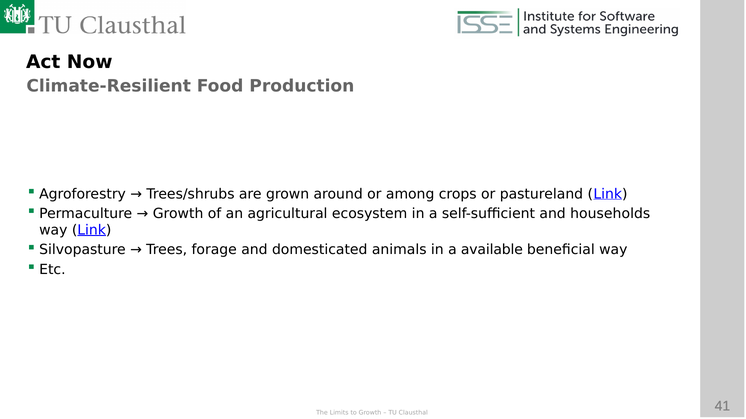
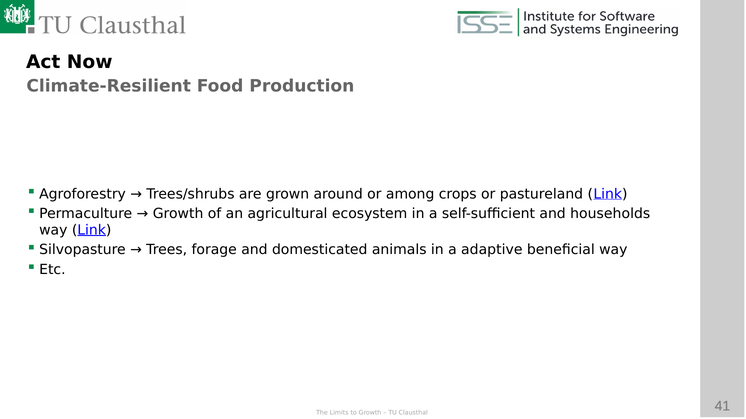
available: available -> adaptive
